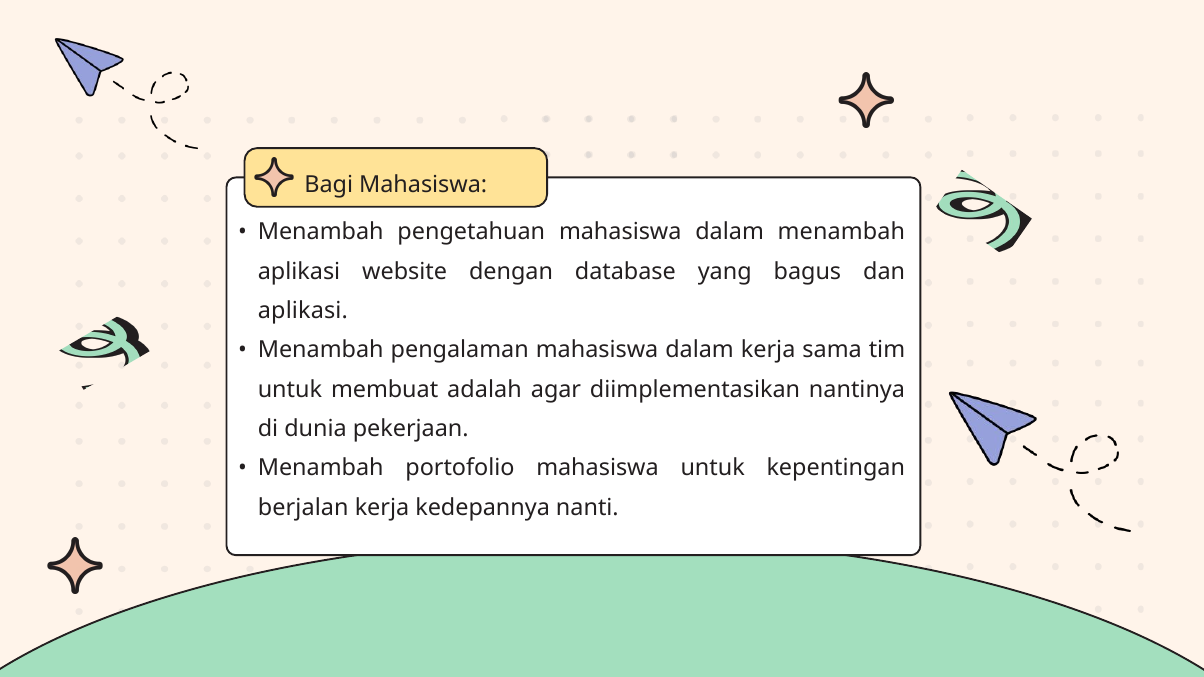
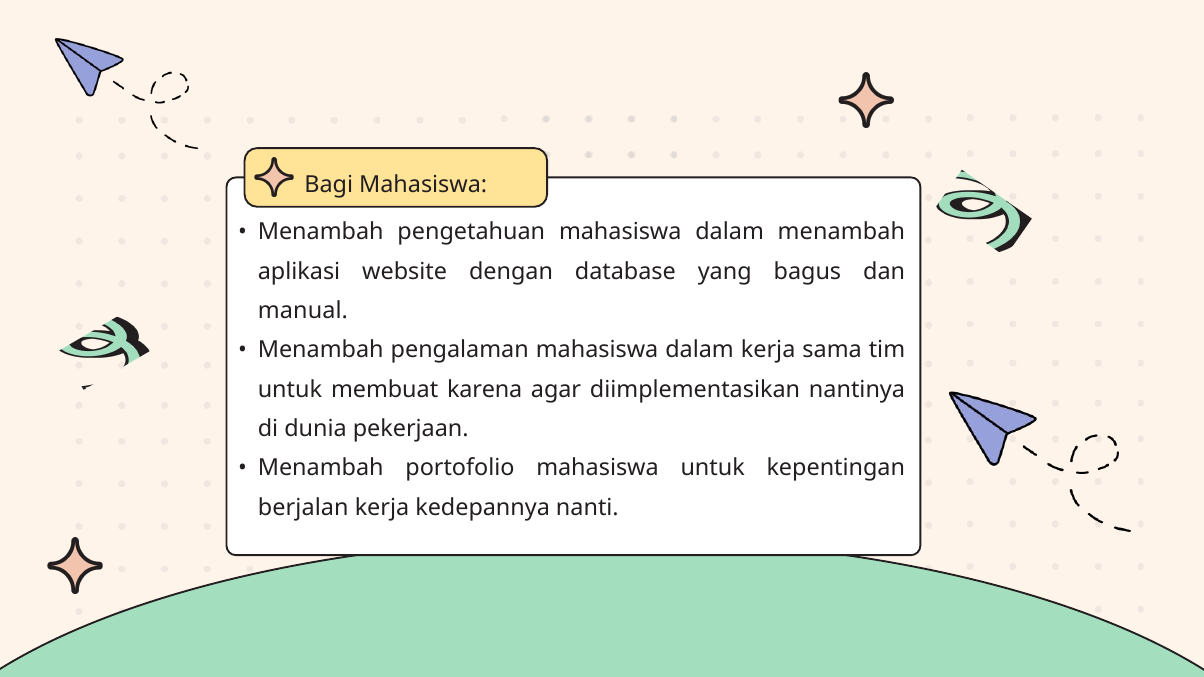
aplikasi at (303, 311): aplikasi -> manual
adalah: adalah -> karena
